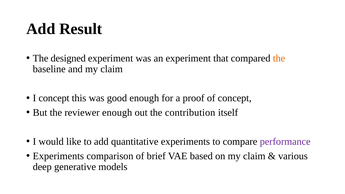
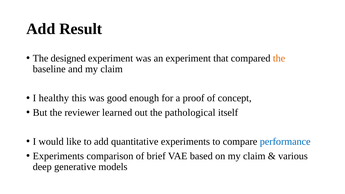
I concept: concept -> healthy
reviewer enough: enough -> learned
contribution: contribution -> pathological
performance colour: purple -> blue
